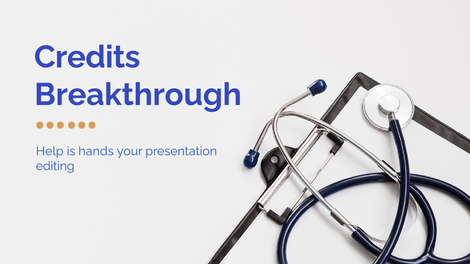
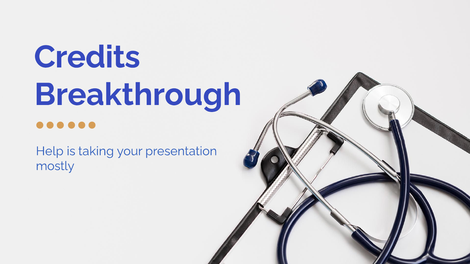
hands: hands -> taking
editing: editing -> mostly
